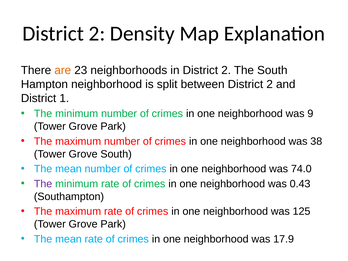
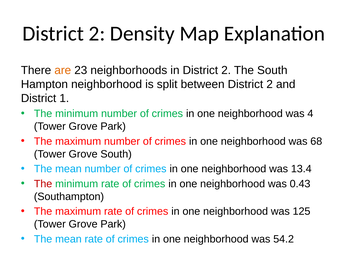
9: 9 -> 4
38: 38 -> 68
74.0: 74.0 -> 13.4
The at (43, 184) colour: purple -> red
17.9: 17.9 -> 54.2
